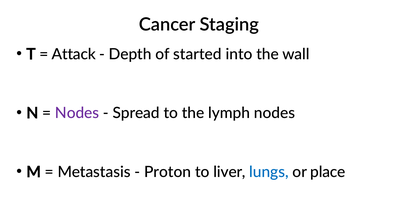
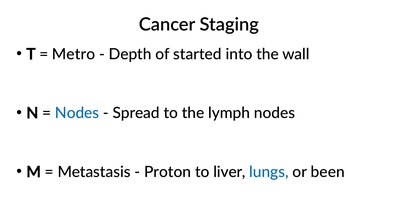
Attack: Attack -> Metro
Nodes at (77, 113) colour: purple -> blue
place: place -> been
